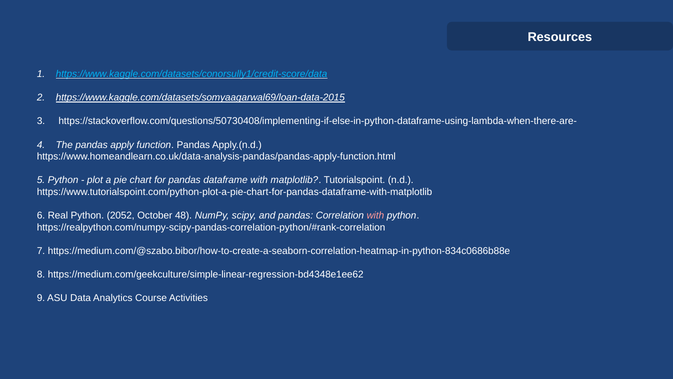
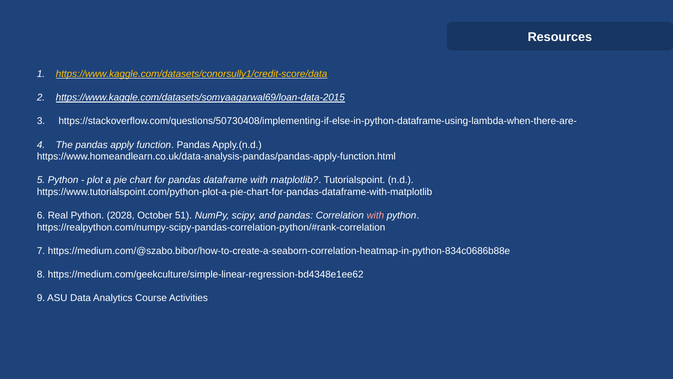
https://www.kaggle.com/datasets/conorsully1/credit-score/data colour: light blue -> yellow
2052: 2052 -> 2028
48: 48 -> 51
